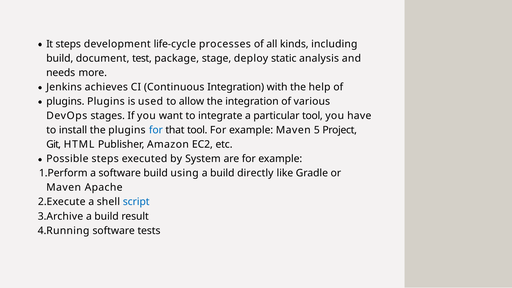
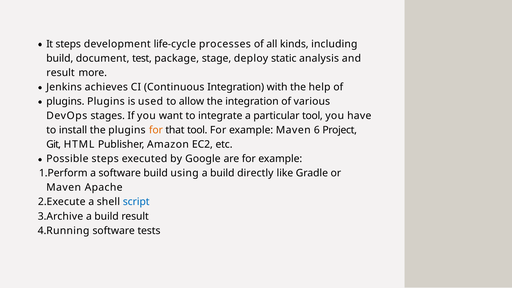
needs at (61, 73): needs -> result
for at (156, 130) colour: blue -> orange
5: 5 -> 6
System: System -> Google
